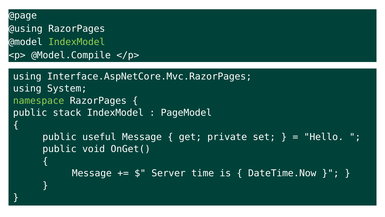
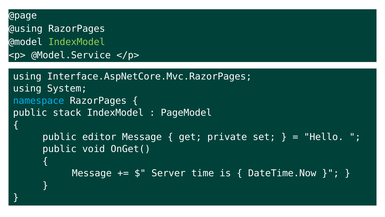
@Model.Compile: @Model.Compile -> @Model.Service
namespace colour: light green -> light blue
useful: useful -> editor
